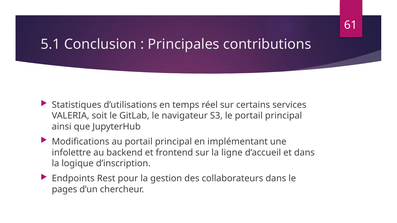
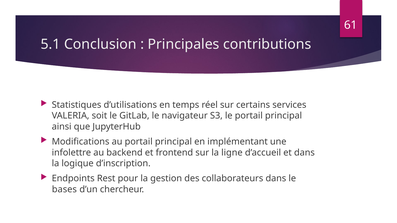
pages: pages -> bases
